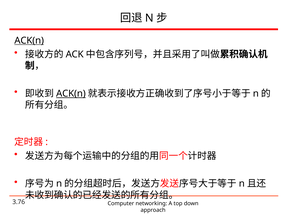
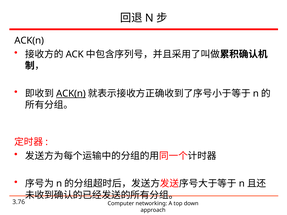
ACK(n at (29, 41) underline: present -> none
